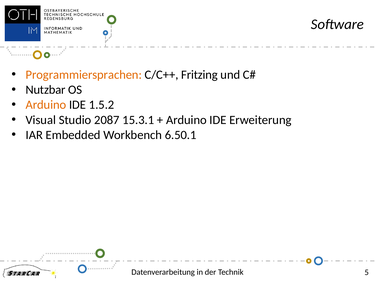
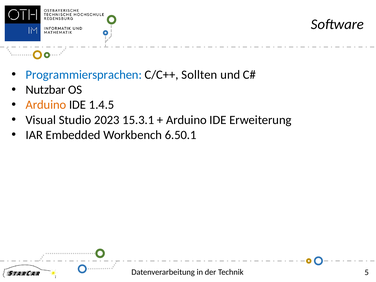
Programmiersprachen colour: orange -> blue
Fritzing: Fritzing -> Sollten
1.5.2: 1.5.2 -> 1.4.5
2087: 2087 -> 2023
